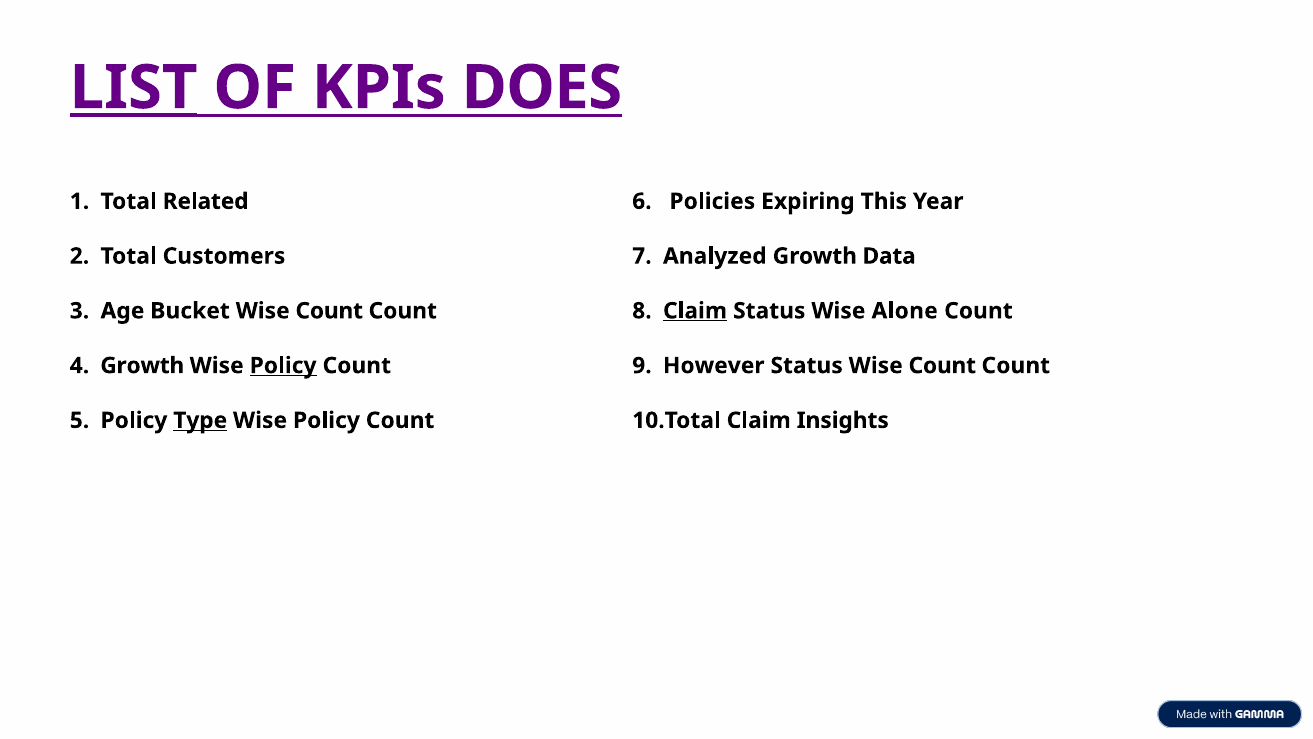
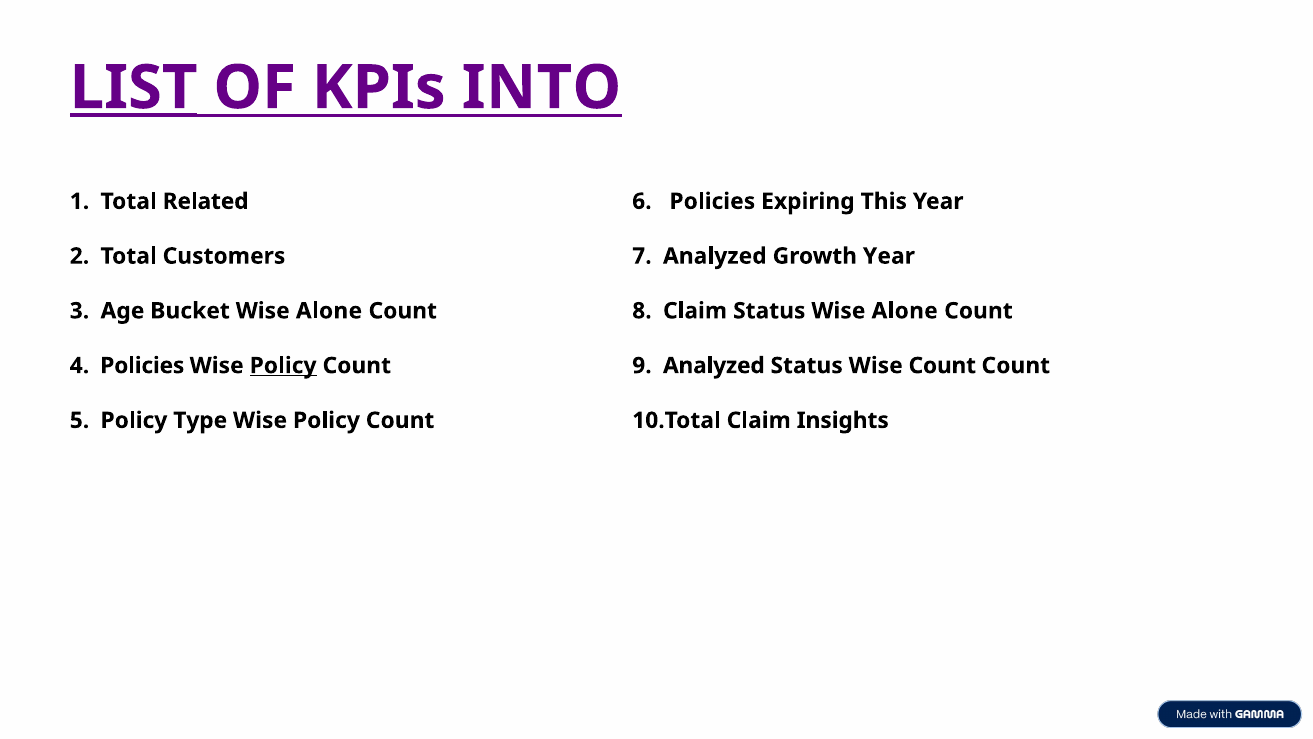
DOES: DOES -> INTO
Growth Data: Data -> Year
Bucket Wise Count: Count -> Alone
Claim at (695, 311) underline: present -> none
Growth at (142, 365): Growth -> Policies
However at (714, 365): However -> Analyzed
Type underline: present -> none
